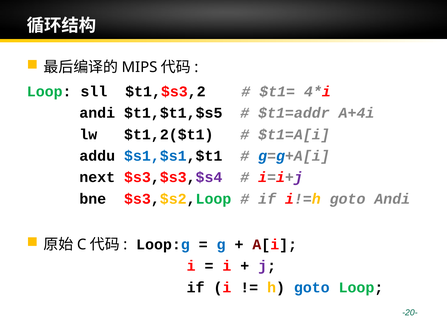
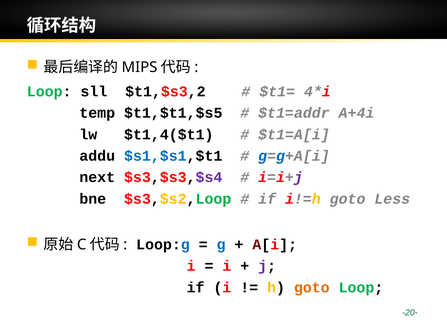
andi at (97, 113): andi -> temp
$t1,2($t1: $t1,2($t1 -> $t1,4($t1
goto Andi: Andi -> Less
goto at (312, 288) colour: blue -> orange
